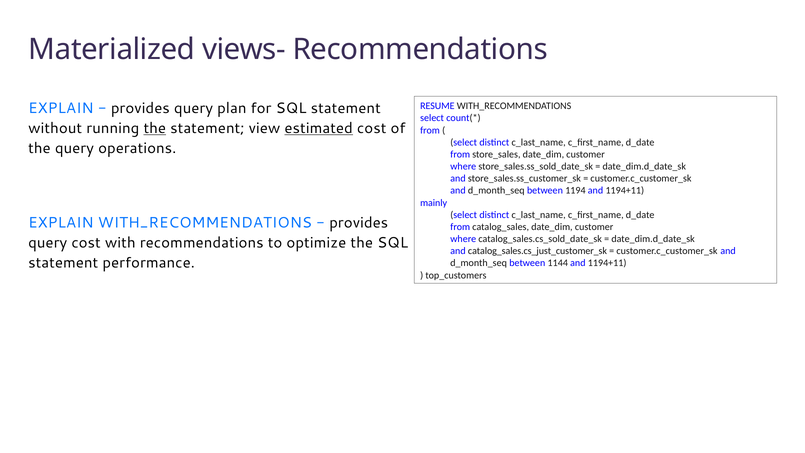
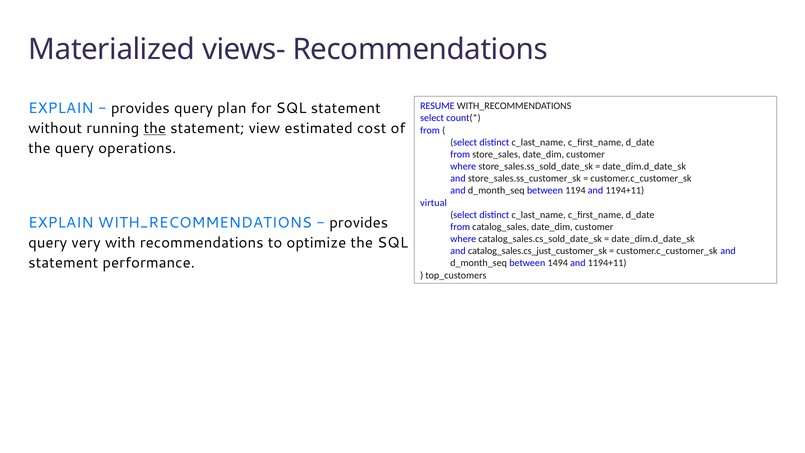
estimated underline: present -> none
mainly: mainly -> virtual
query cost: cost -> very
1144: 1144 -> 1494
